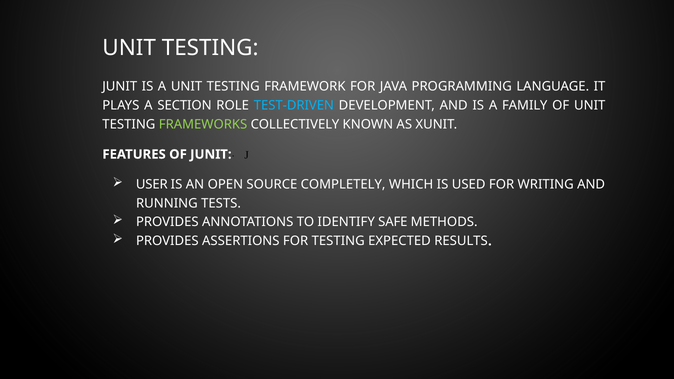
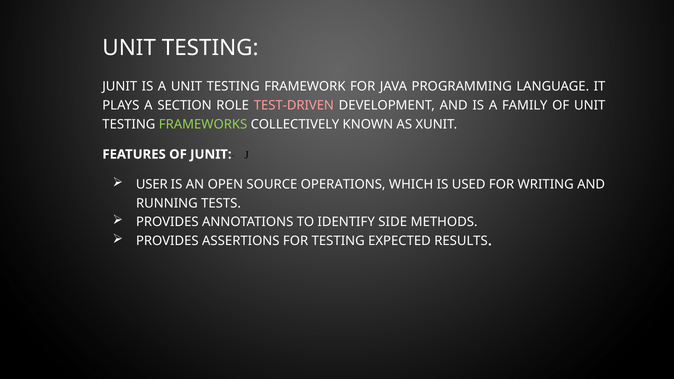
TEST-DRIVEN colour: light blue -> pink
COMPLETELY: COMPLETELY -> OPERATIONS
SAFE: SAFE -> SIDE
